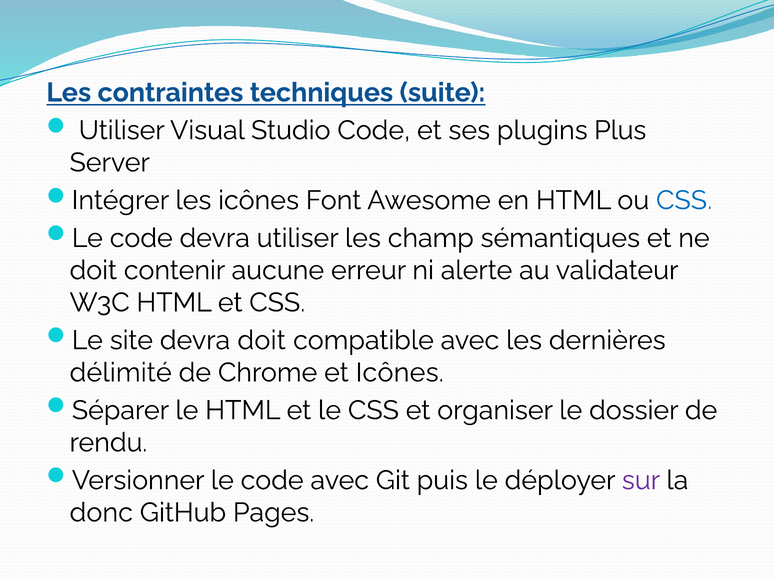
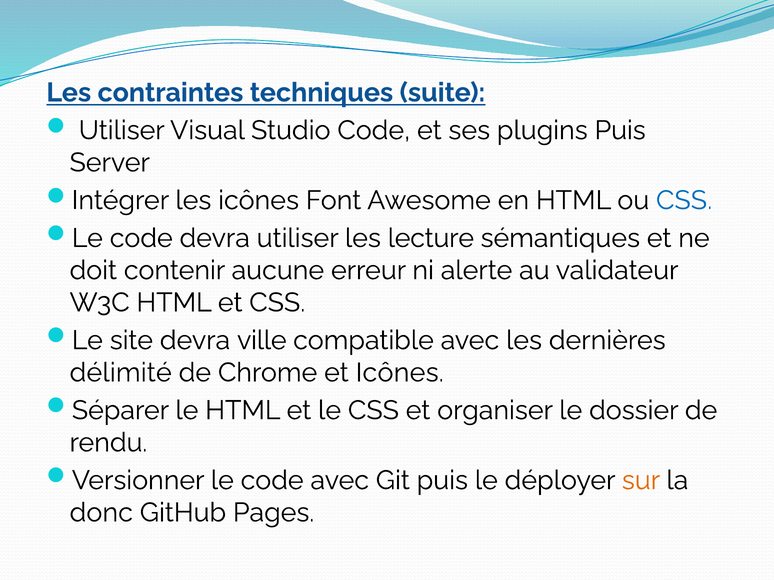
plugins Plus: Plus -> Puis
champ: champ -> lecture
devra doit: doit -> ville
sur colour: purple -> orange
